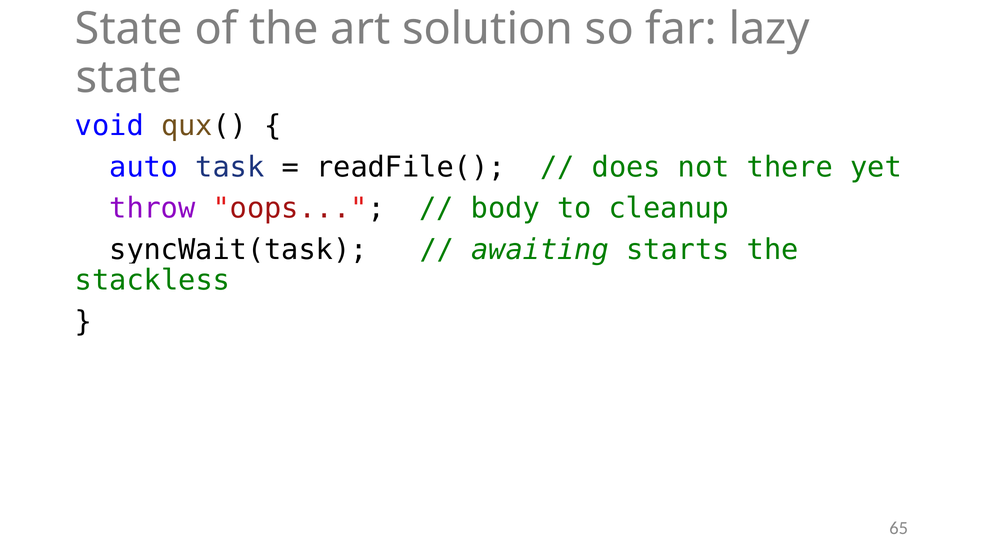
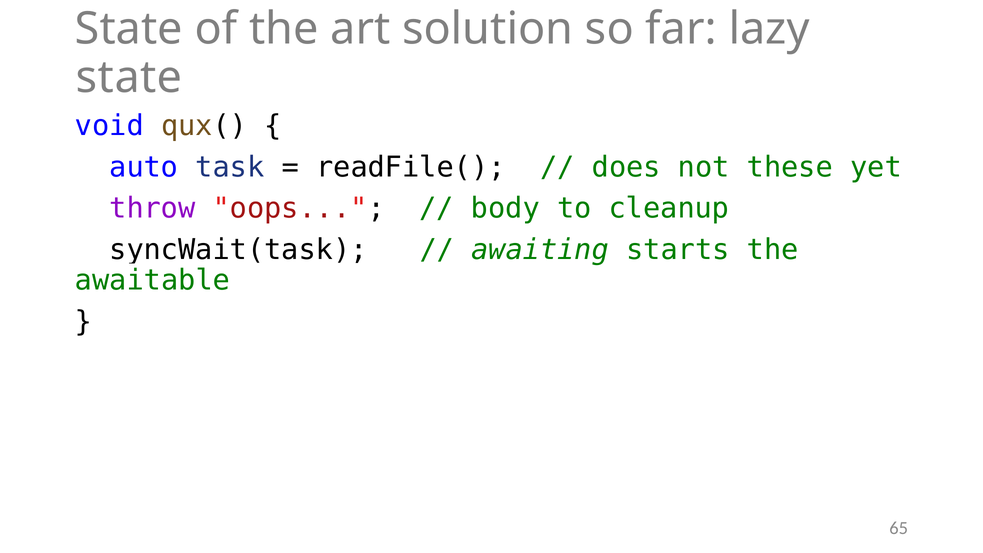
there: there -> these
stackless: stackless -> awaitable
